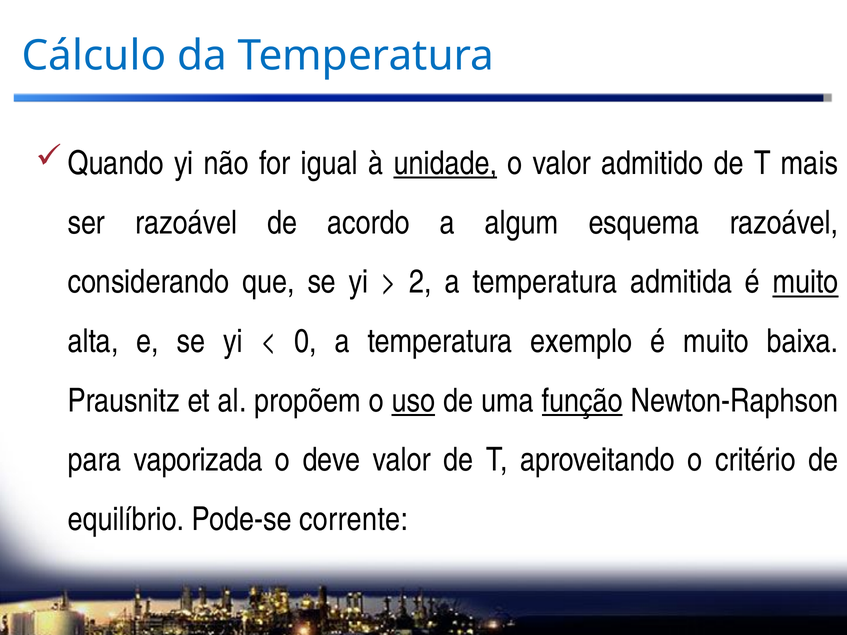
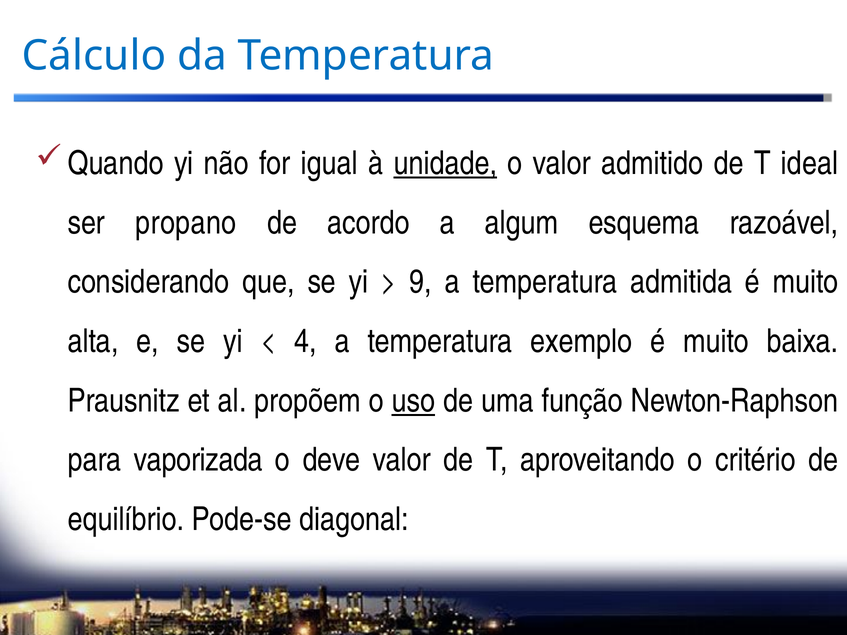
mais: mais -> ideal
ser razoável: razoável -> propano
2: 2 -> 9
muito at (806, 282) underline: present -> none
0: 0 -> 4
função underline: present -> none
corrente: corrente -> diagonal
